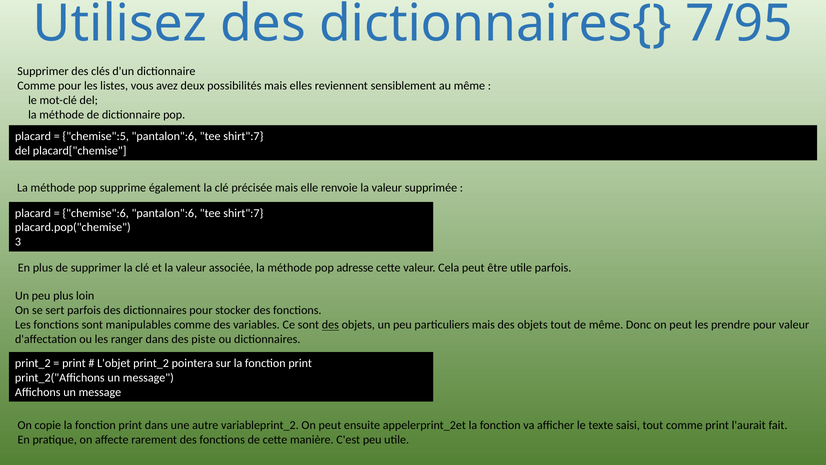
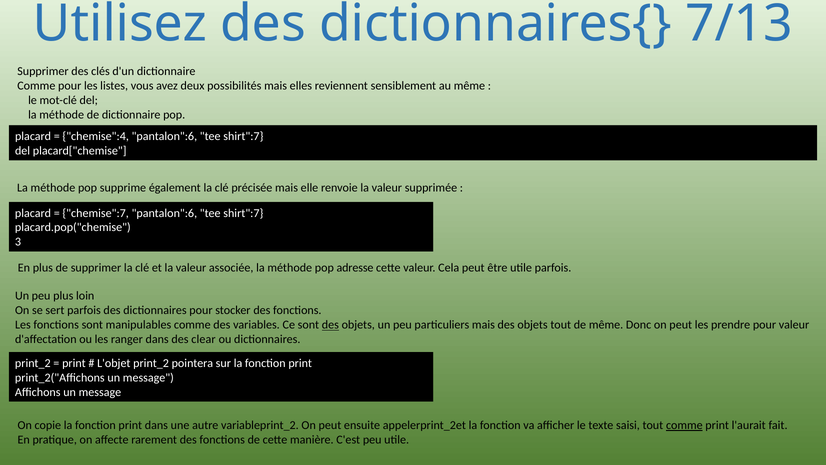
7/95: 7/95 -> 7/13
chemise":5: chemise":5 -> chemise":4
chemise":6: chemise":6 -> chemise":7
piste: piste -> clear
comme at (684, 425) underline: none -> present
